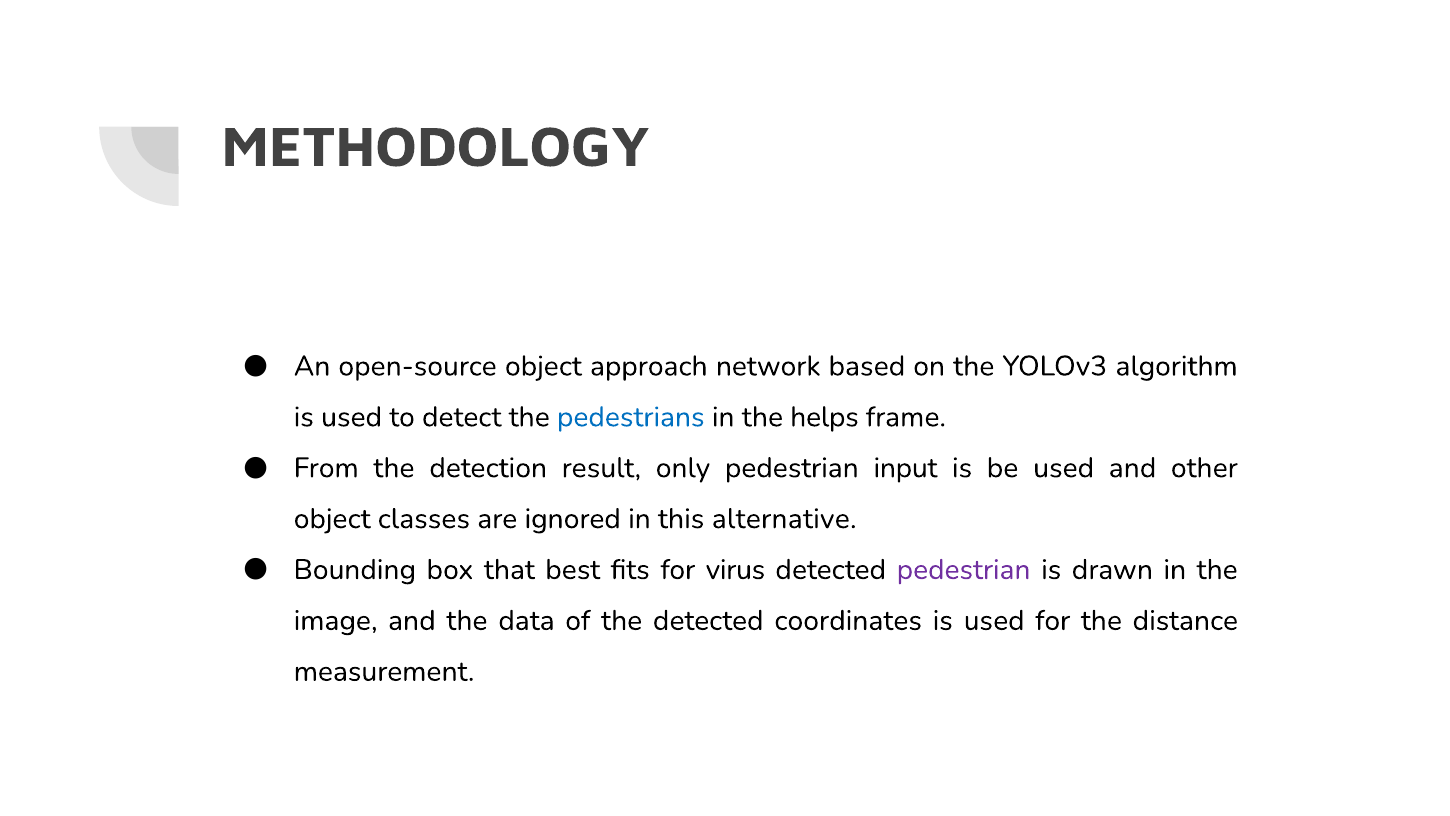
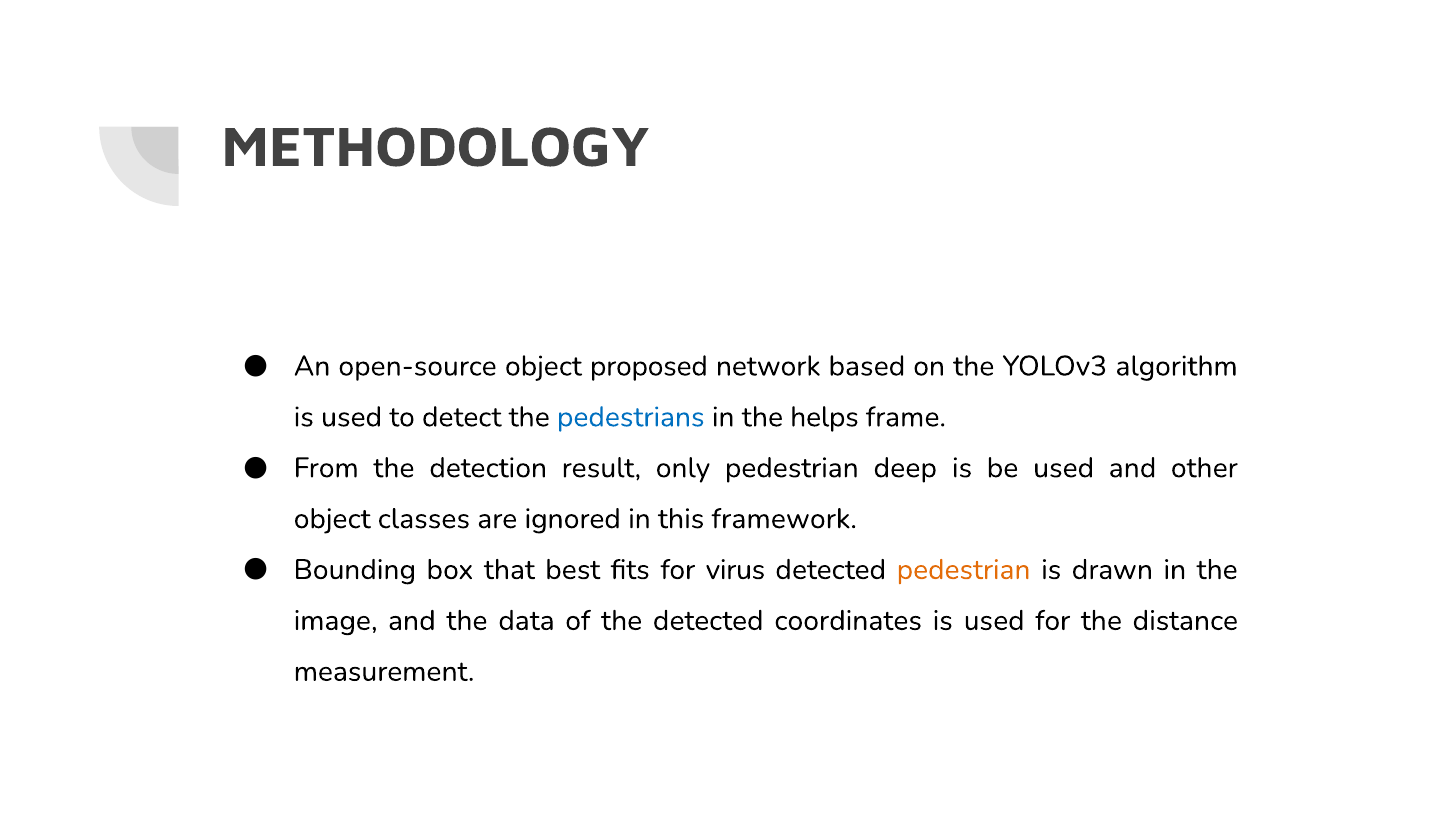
approach: approach -> proposed
input: input -> deep
alternative: alternative -> framework
pedestrian at (964, 569) colour: purple -> orange
